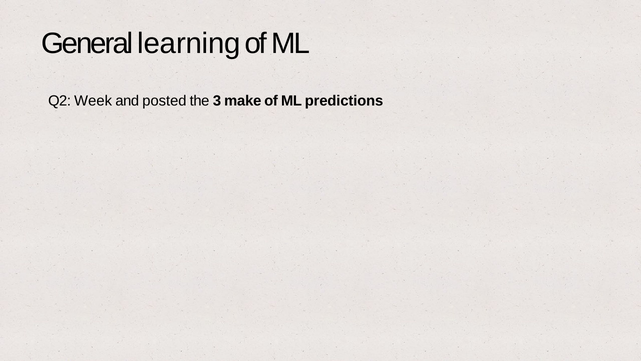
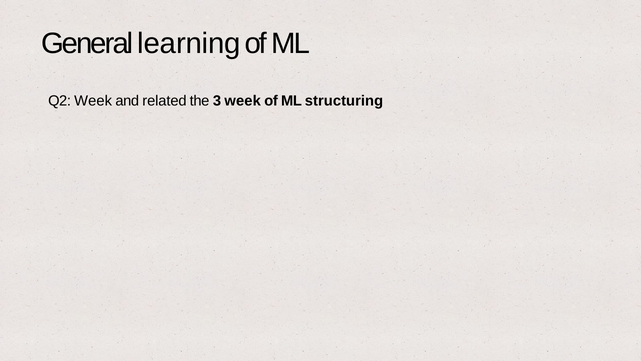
posted: posted -> related
3 make: make -> week
predictions: predictions -> structuring
